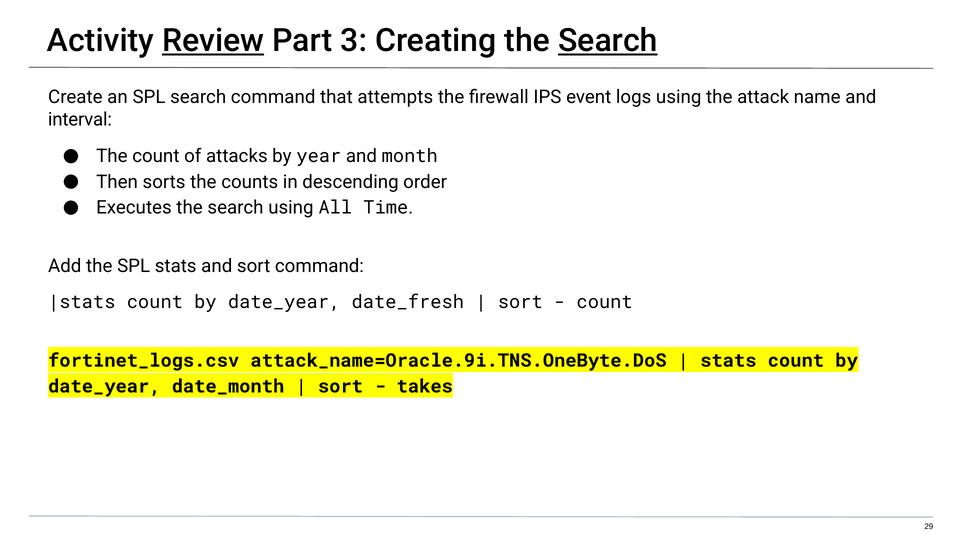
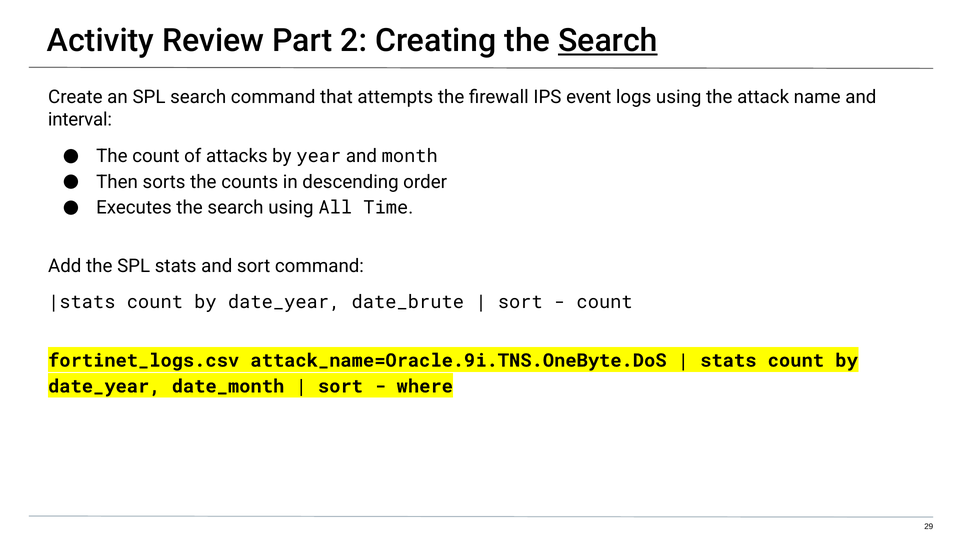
Review underline: present -> none
3: 3 -> 2
date_fresh: date_fresh -> date_brute
takes: takes -> where
